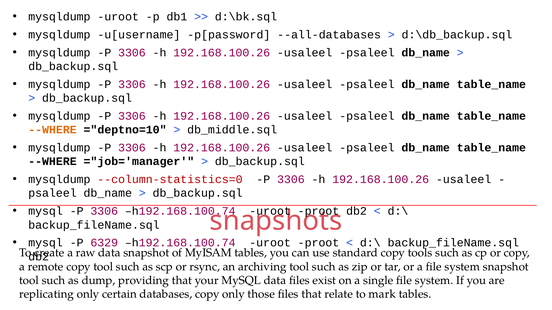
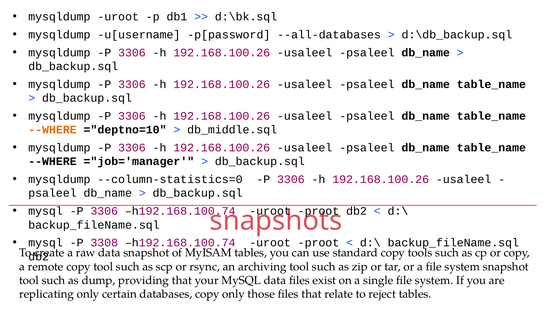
--column-statistics=0 colour: red -> black
6329: 6329 -> 3308
mark: mark -> reject
